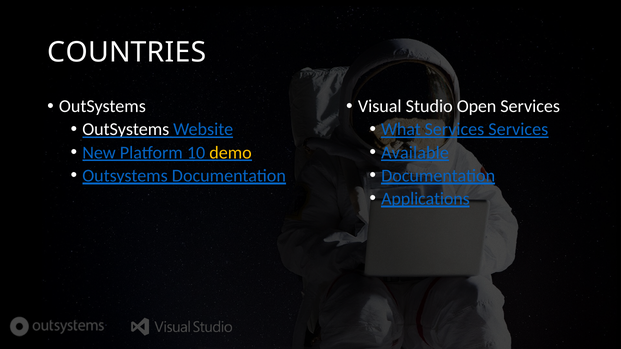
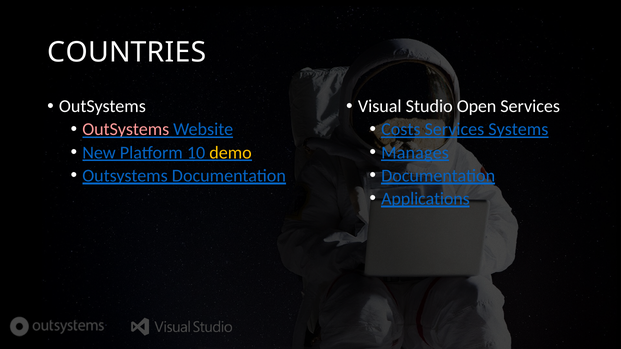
OutSystems at (126, 130) colour: white -> pink
What: What -> Costs
Services Services: Services -> Systems
Available: Available -> Manages
